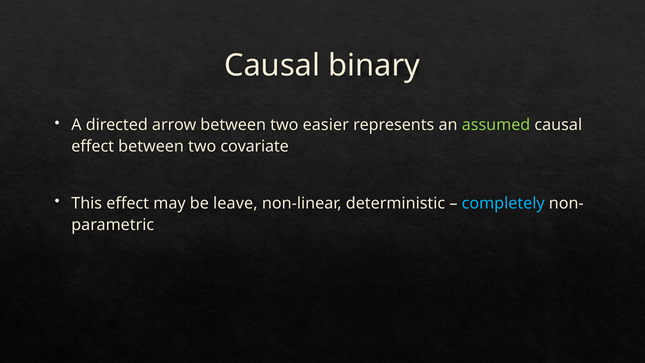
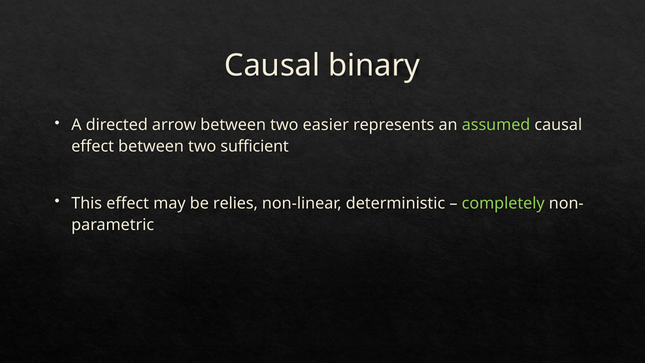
covariate: covariate -> sufficient
leave: leave -> relies
completely colour: light blue -> light green
